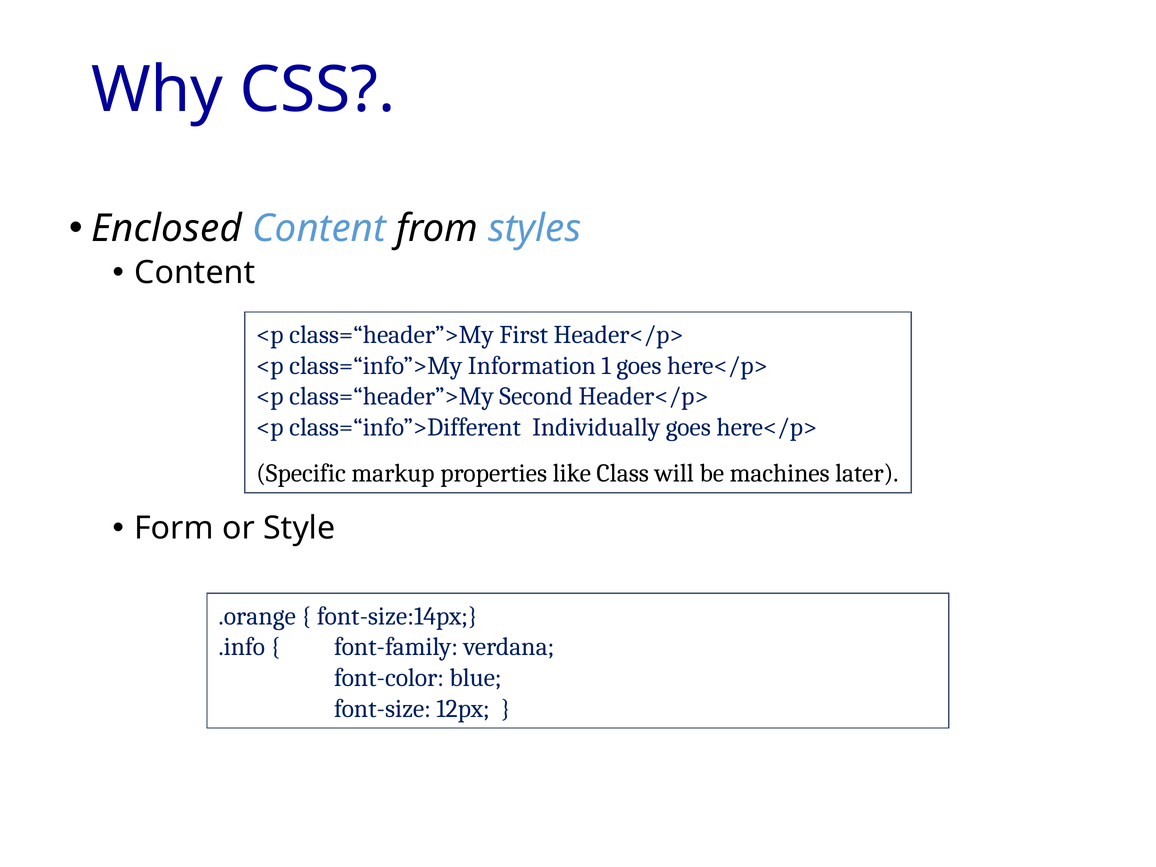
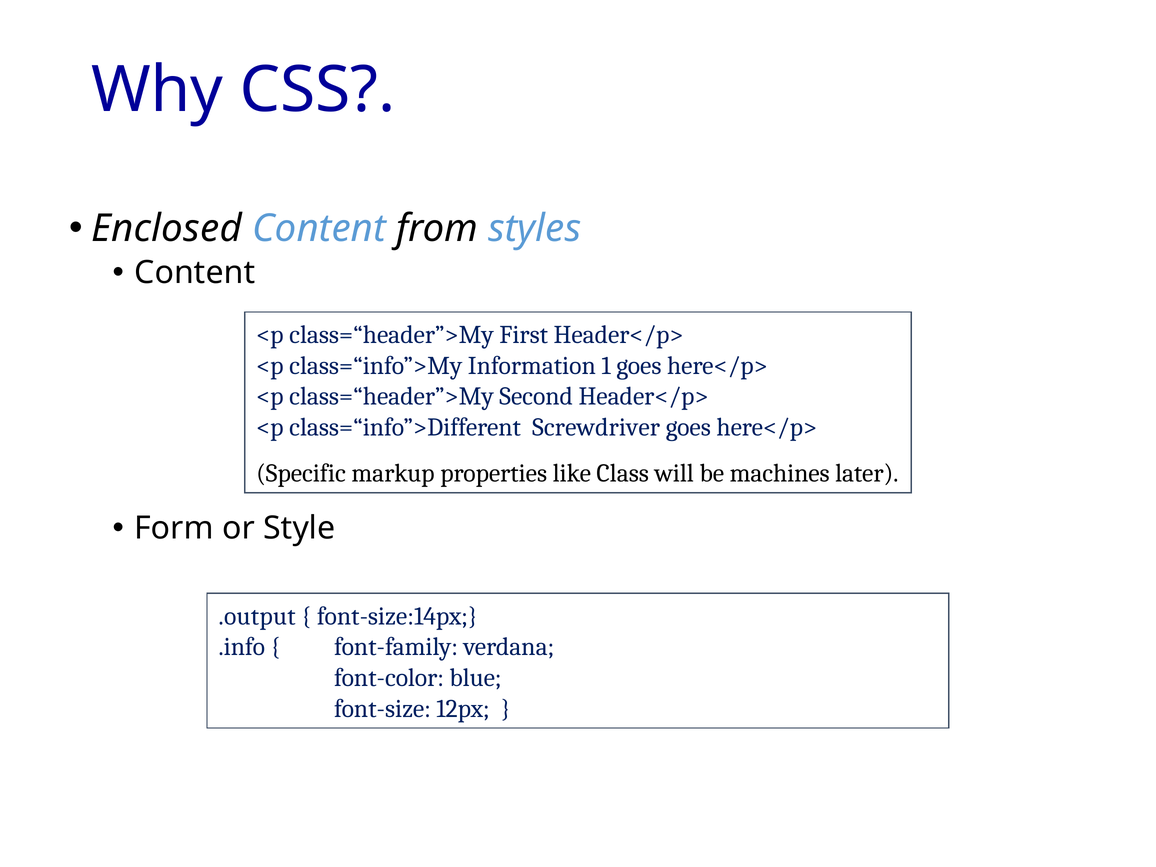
Individually: Individually -> Screwdriver
.orange: .orange -> .output
